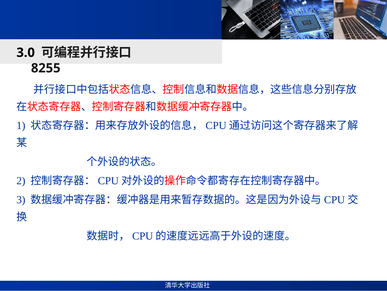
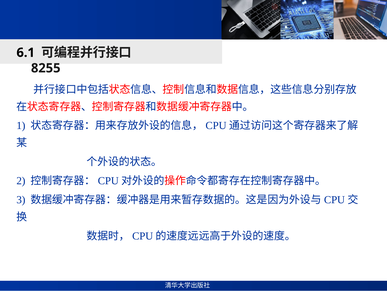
3.0: 3.0 -> 6.1
